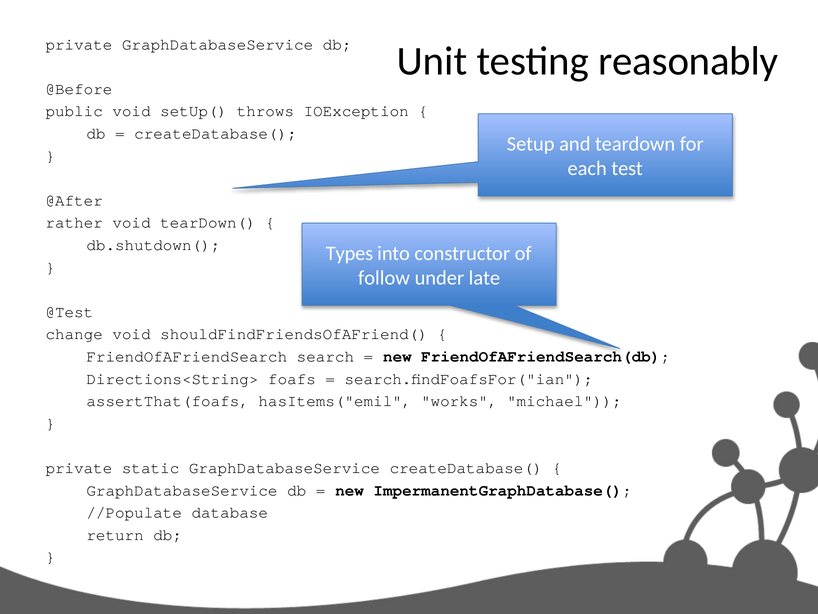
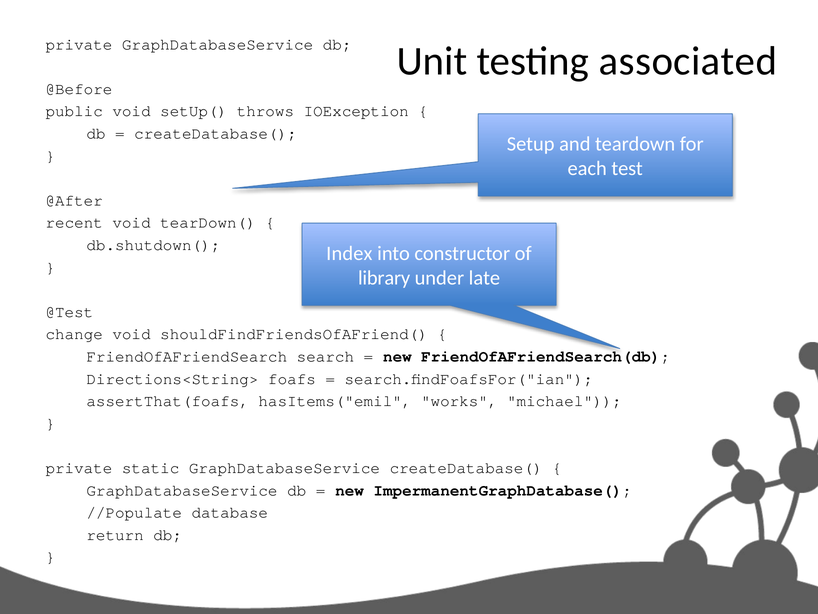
reasonably: reasonably -> associated
rather: rather -> recent
Types: Types -> Index
follow: follow -> library
